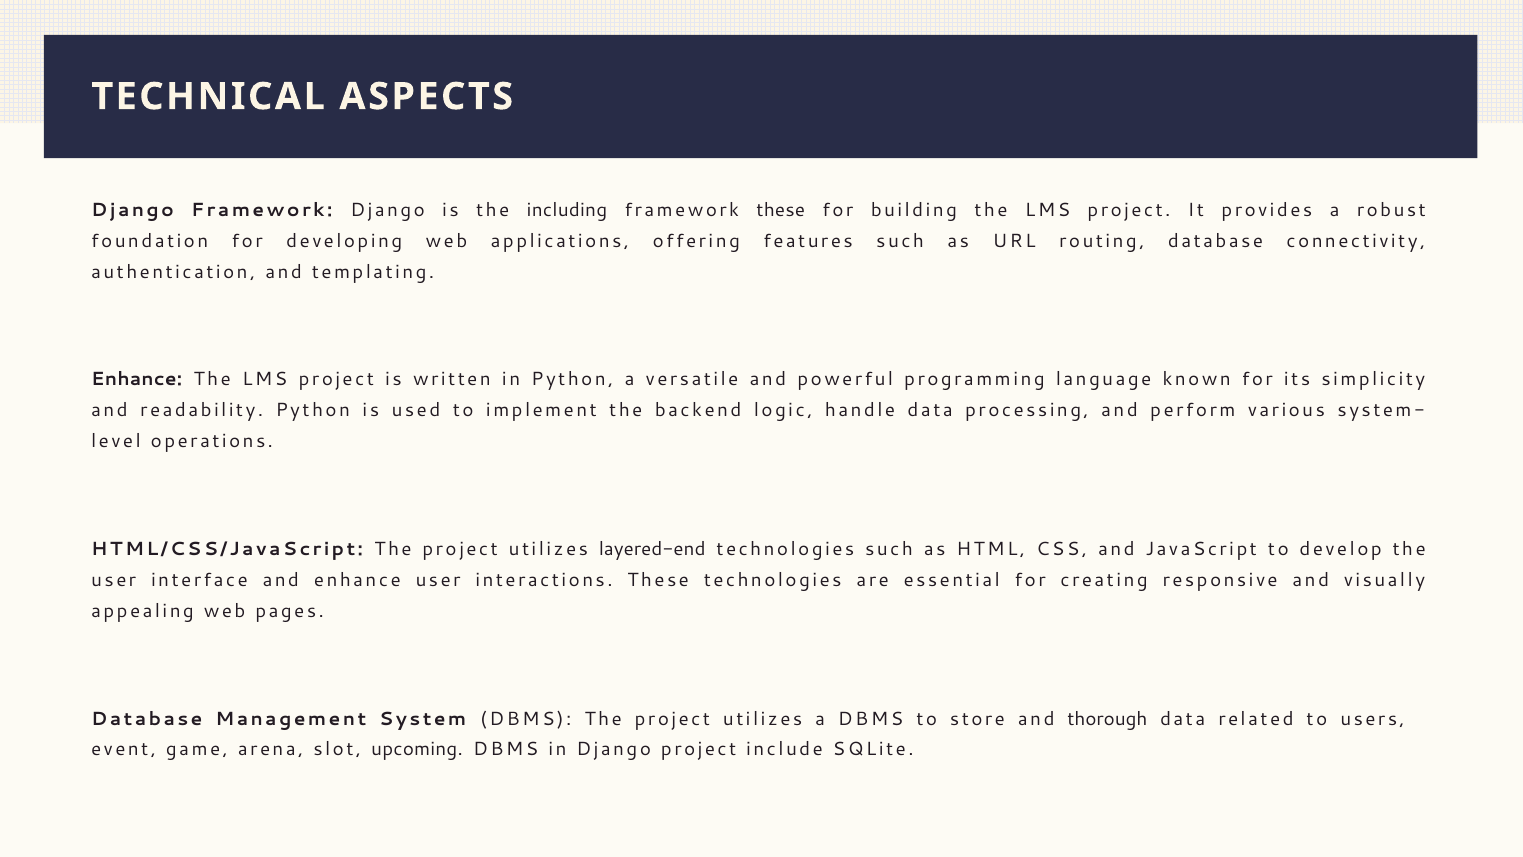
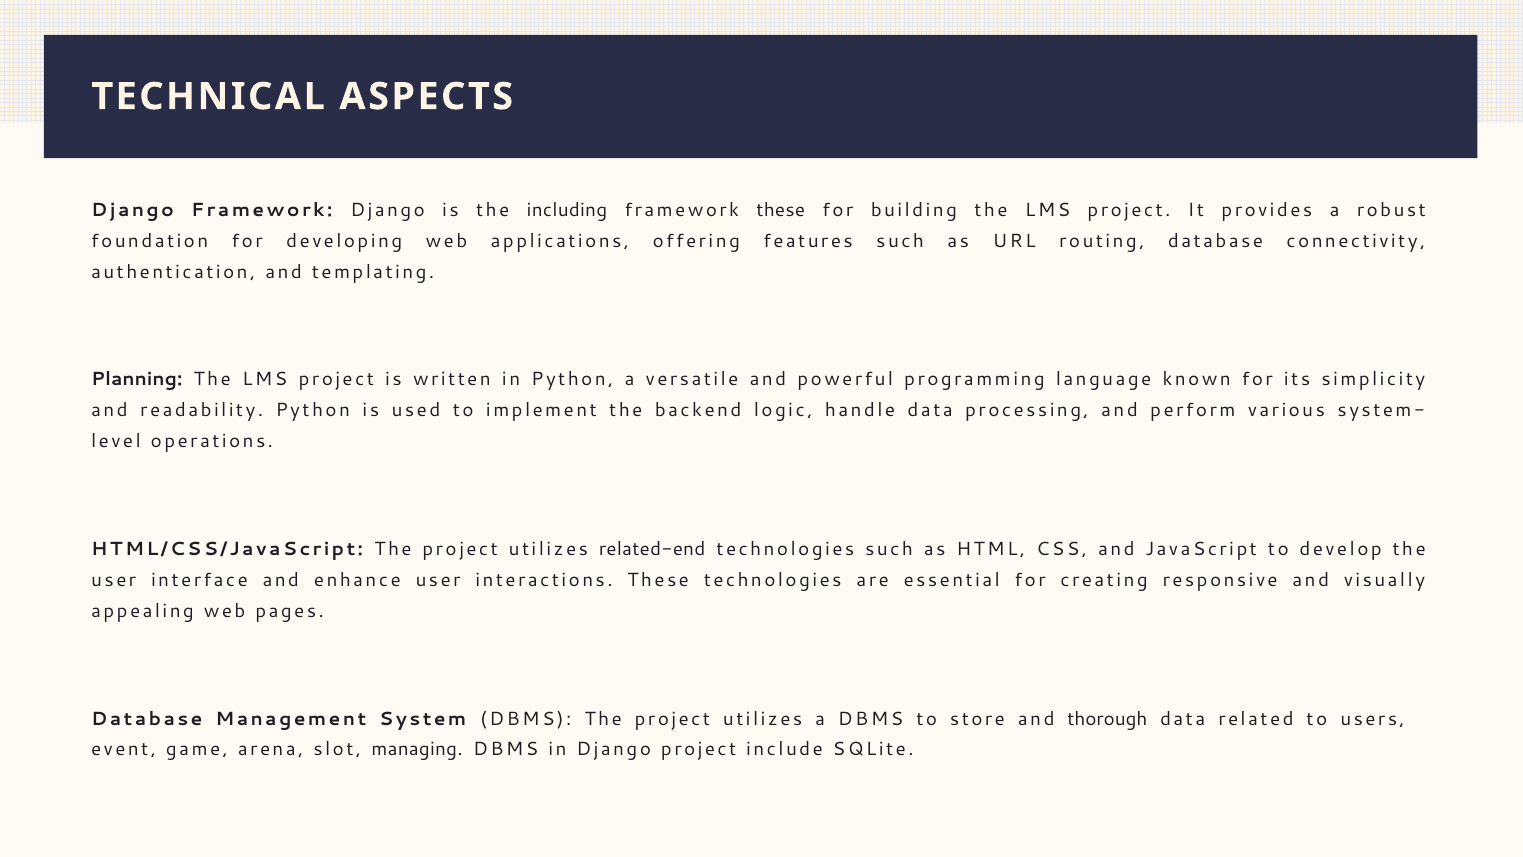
Enhance at (137, 380): Enhance -> Planning
layered-end: layered-end -> related-end
upcoming: upcoming -> managing
